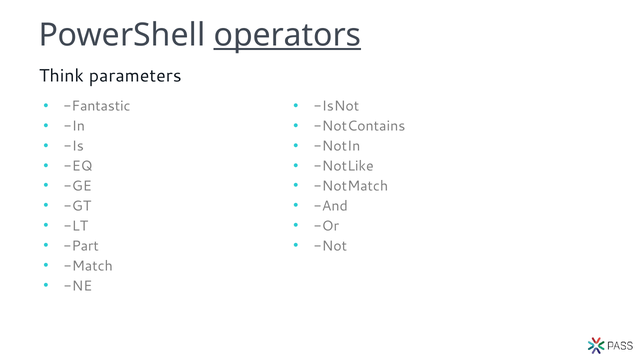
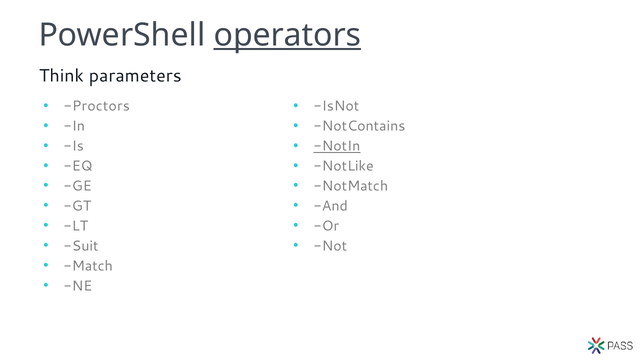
Fantastic: Fantastic -> Proctors
NotIn underline: none -> present
Part: Part -> Suit
